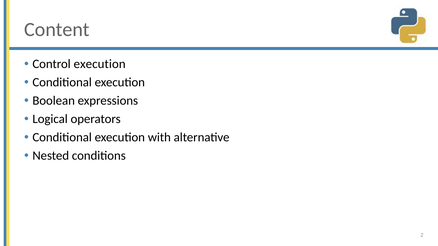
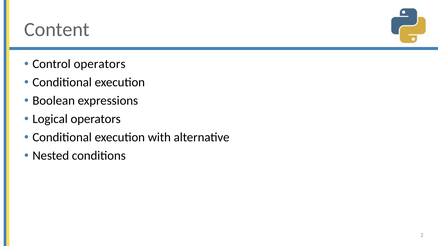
Control execution: execution -> operators
